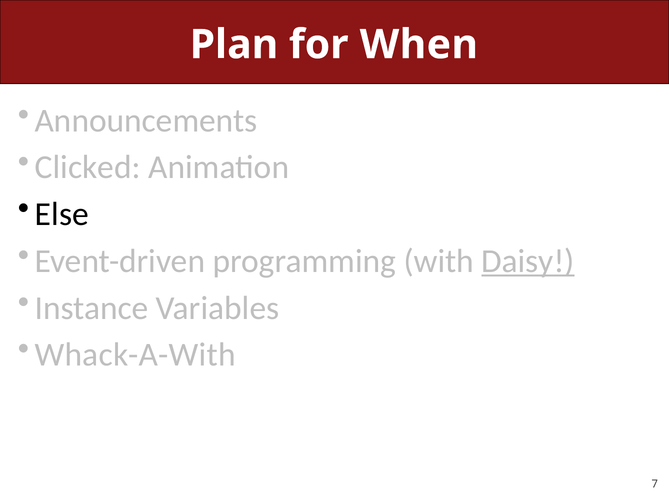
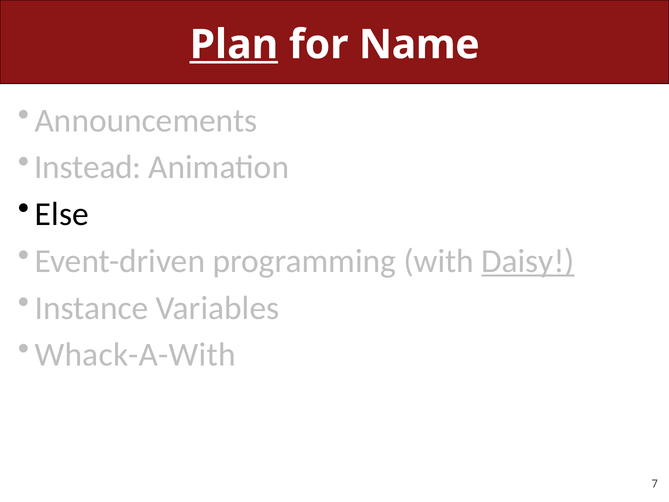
Plan underline: none -> present
When: When -> Name
Clicked: Clicked -> Instead
